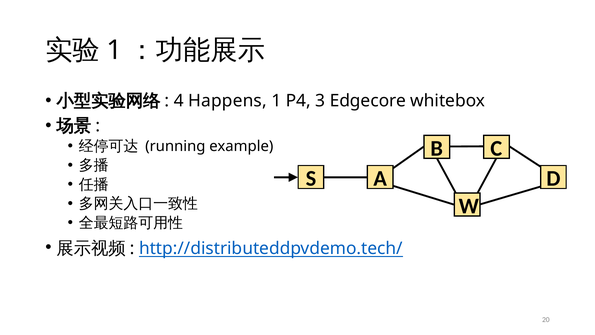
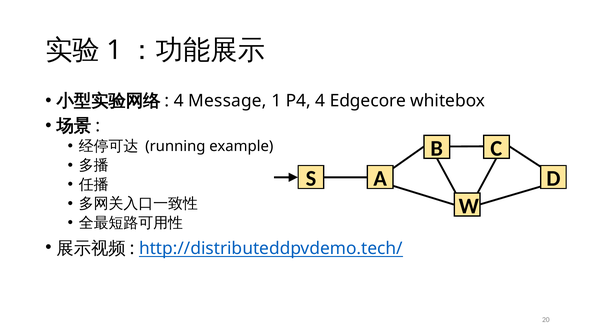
Happens: Happens -> Message
P4 3: 3 -> 4
